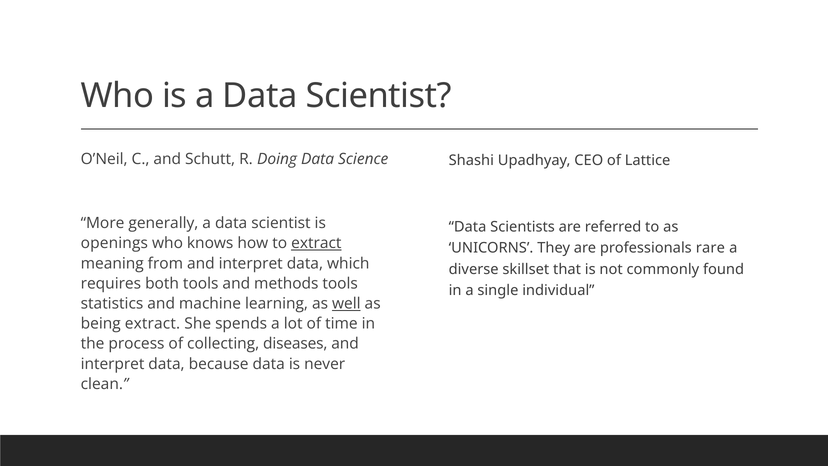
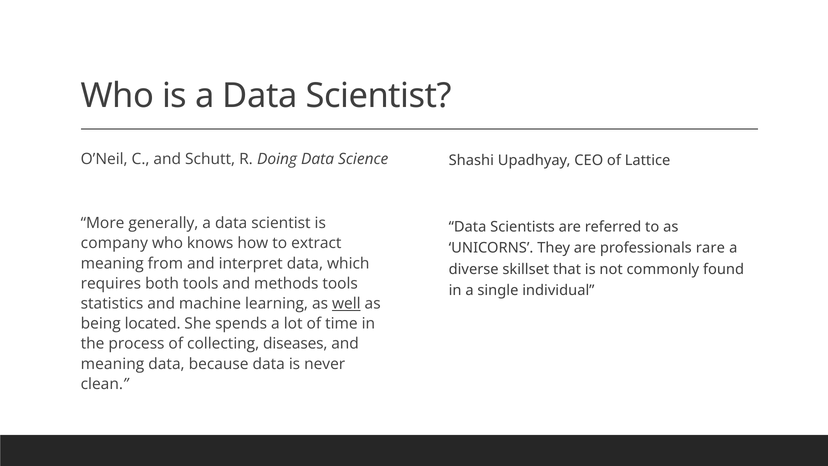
openings: openings -> company
extract at (316, 243) underline: present -> none
being extract: extract -> located
interpret at (113, 364): interpret -> meaning
